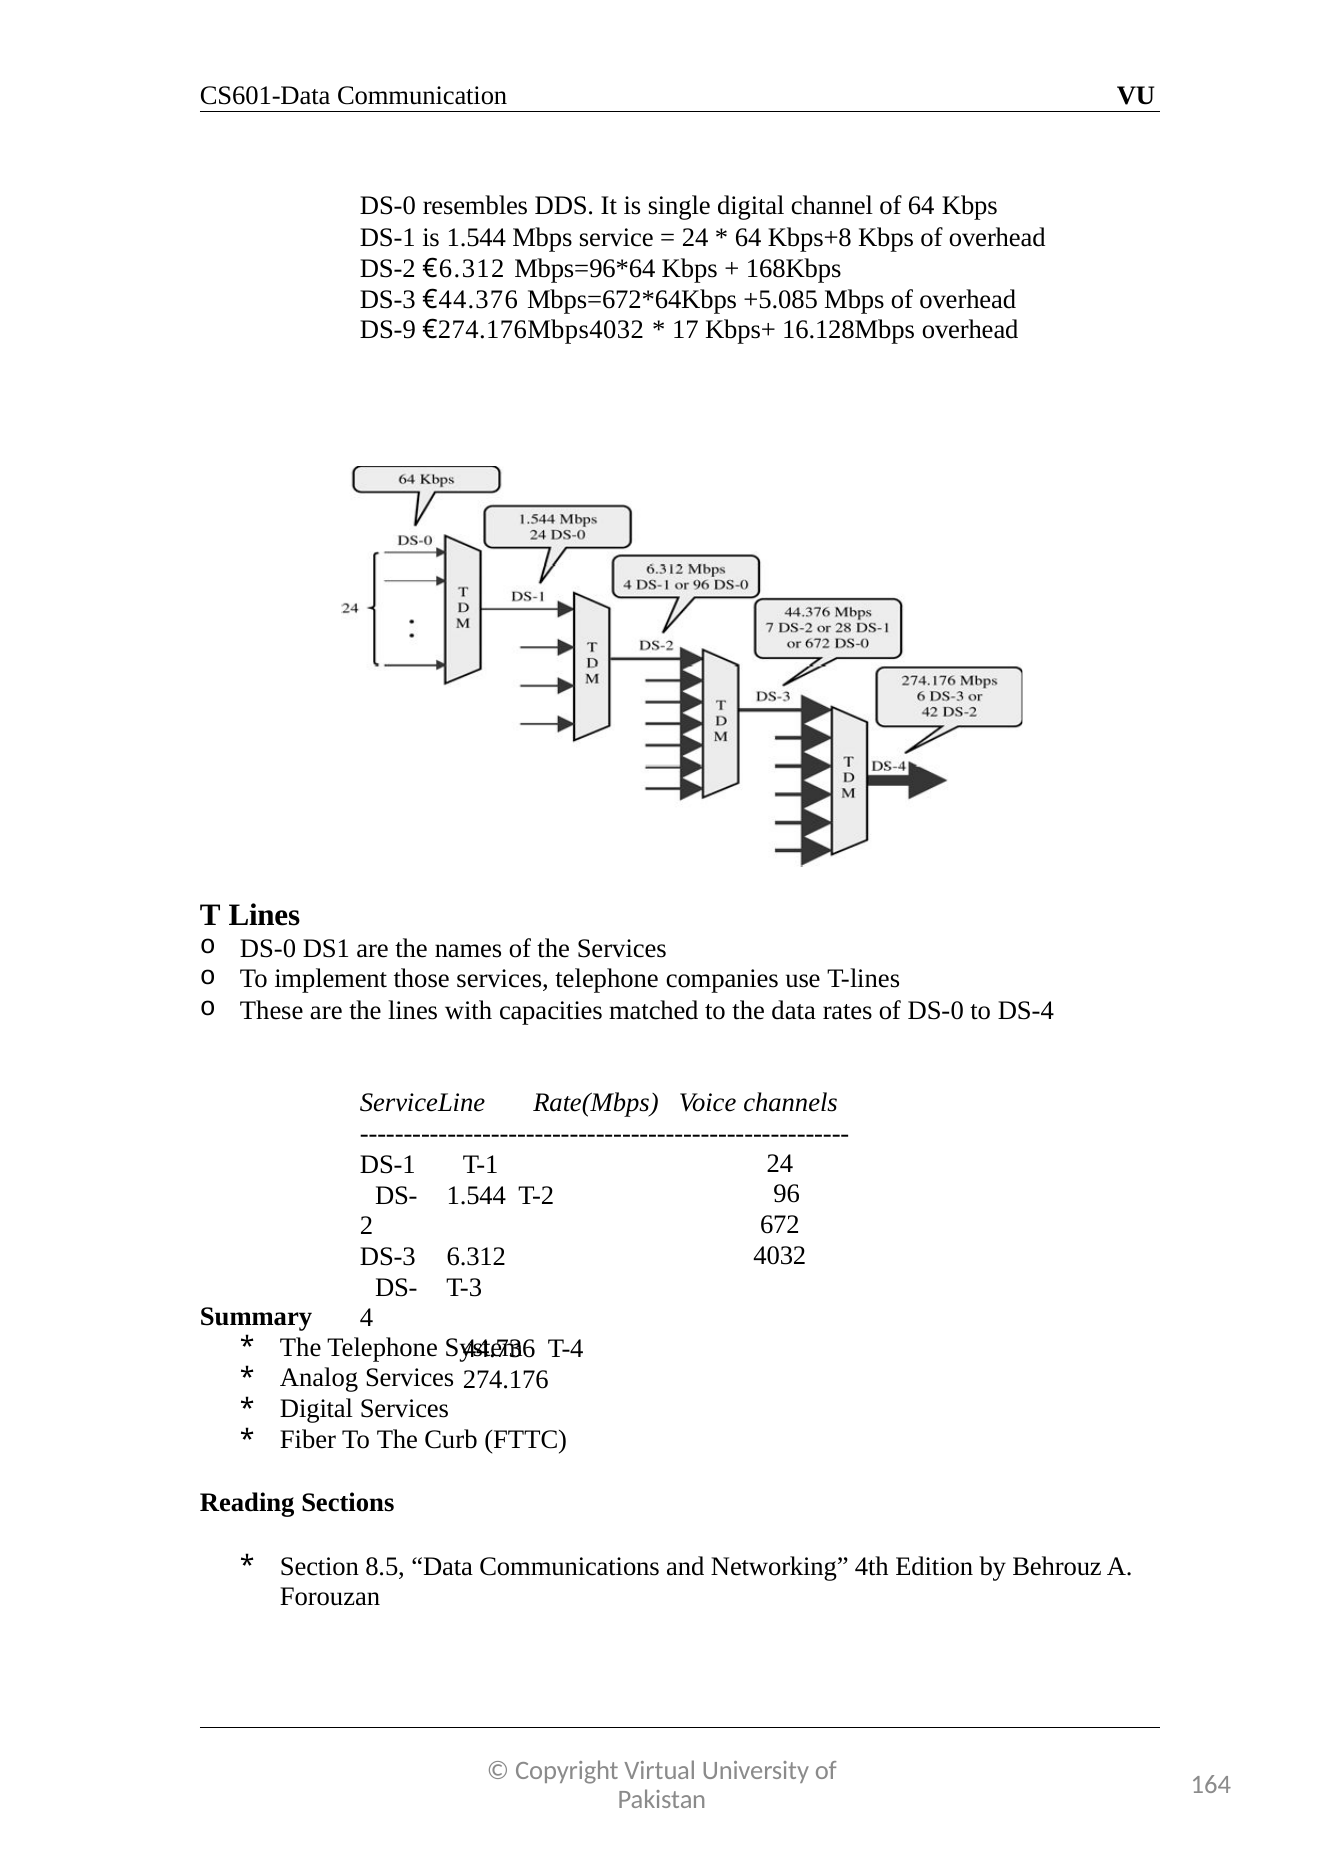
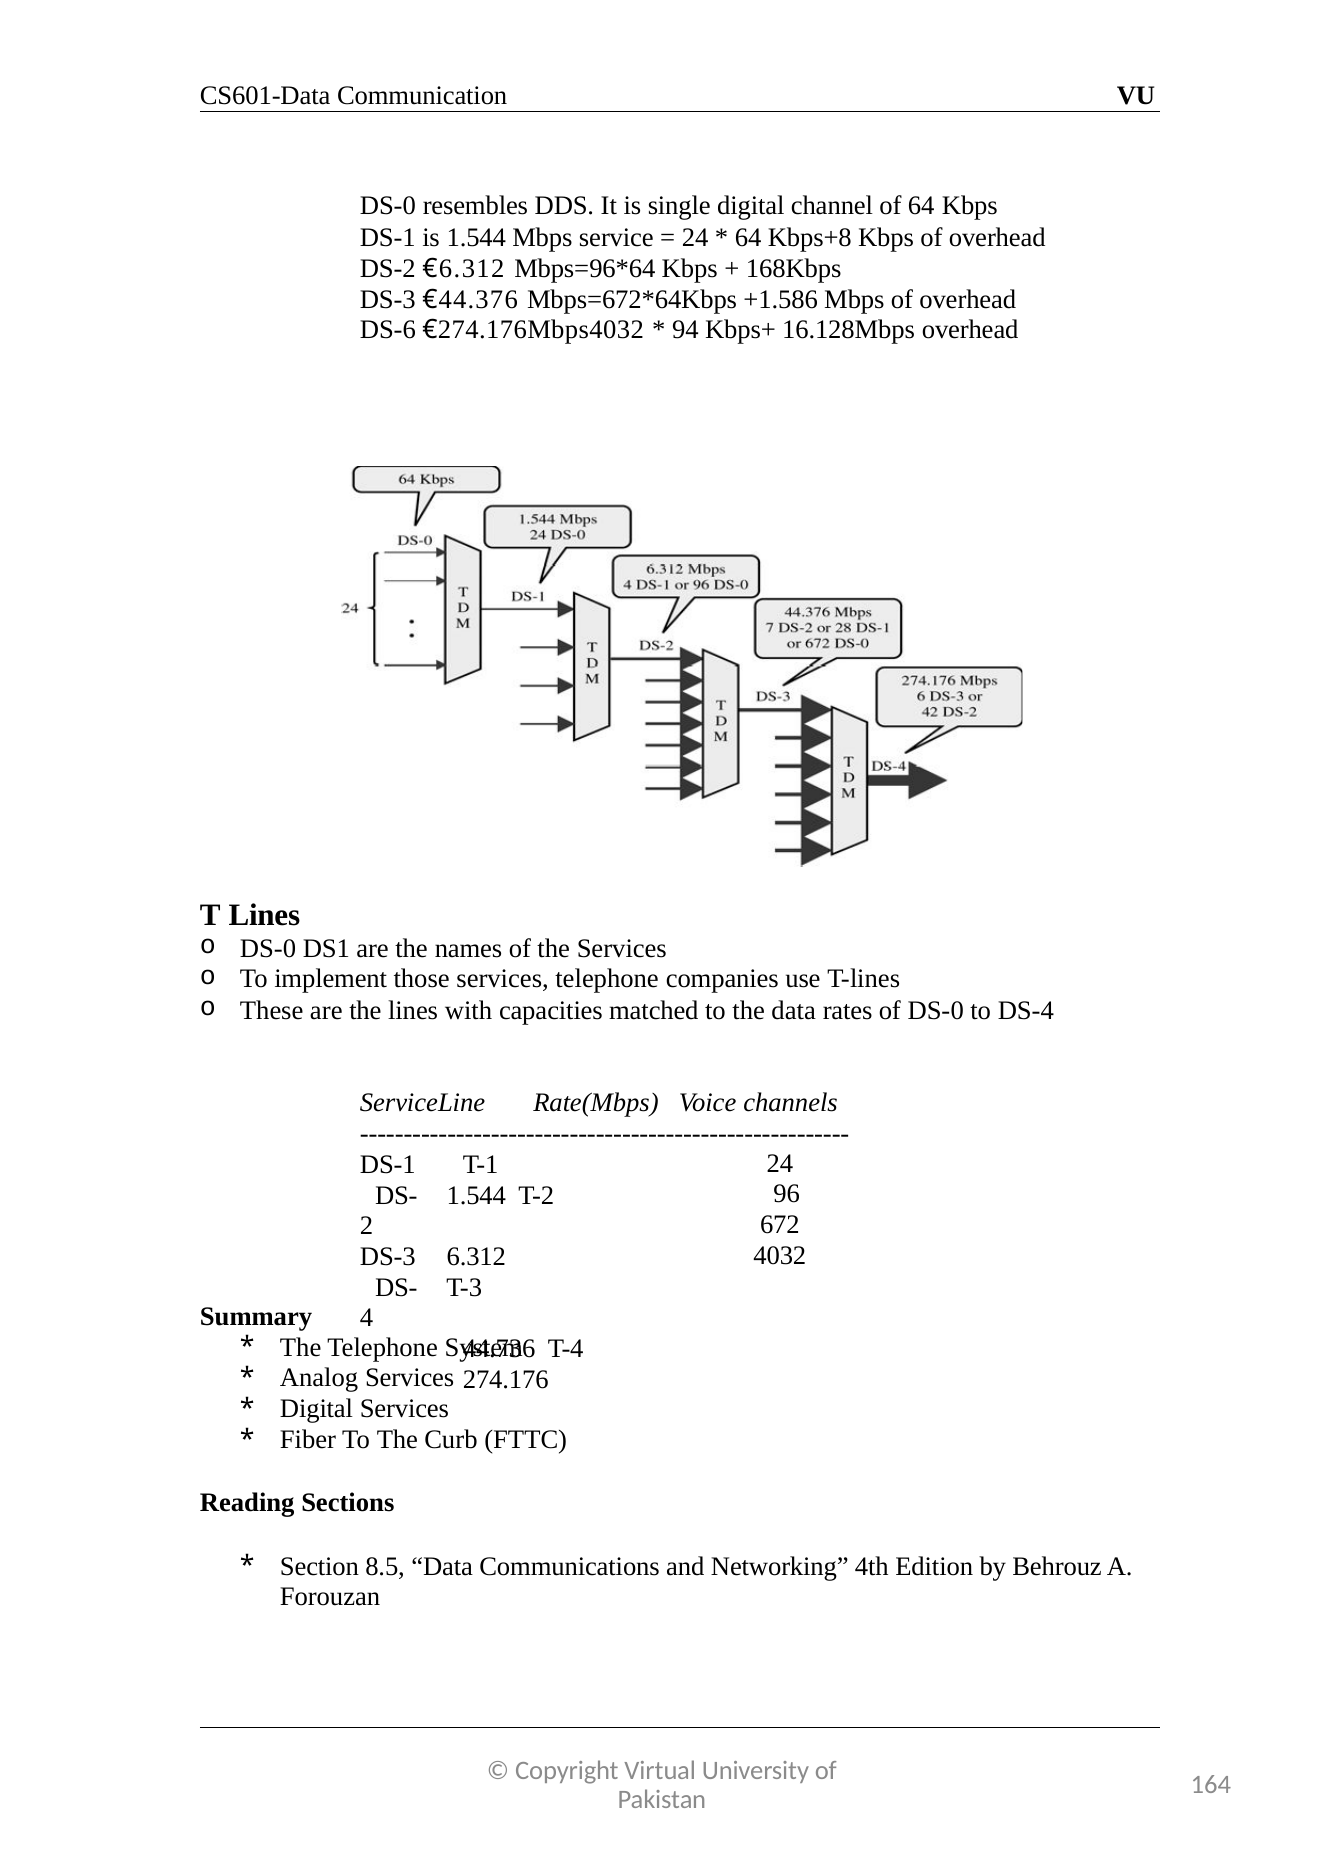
+5.085: +5.085 -> +1.586
DS-9: DS-9 -> DS-6
17: 17 -> 94
